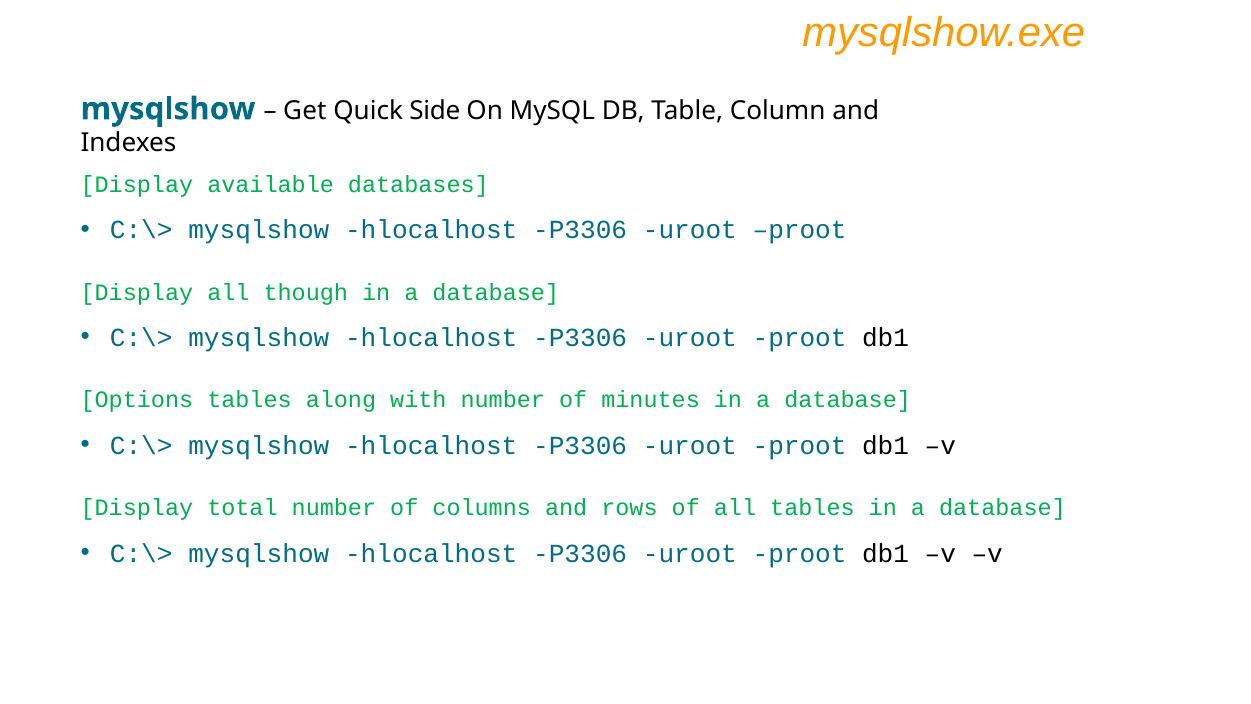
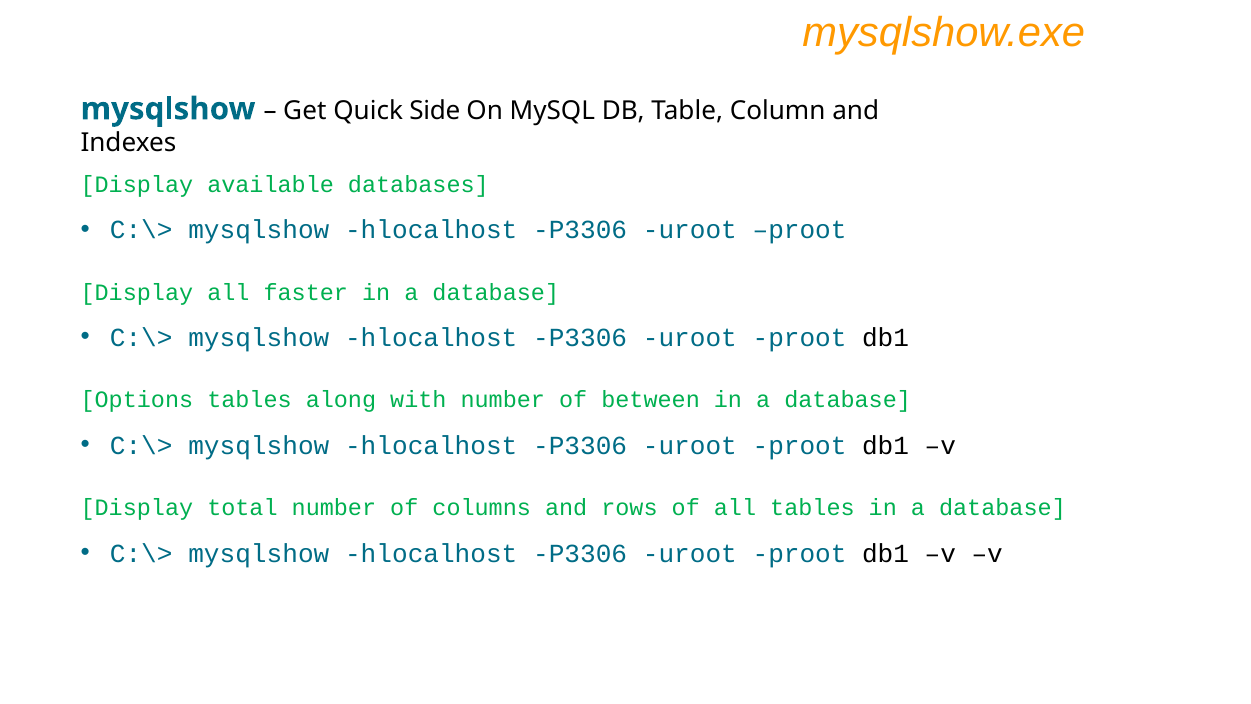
though: though -> faster
minutes: minutes -> between
